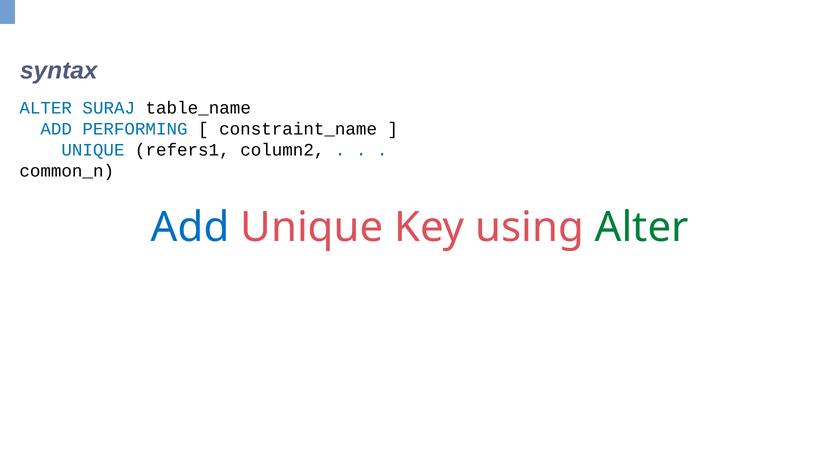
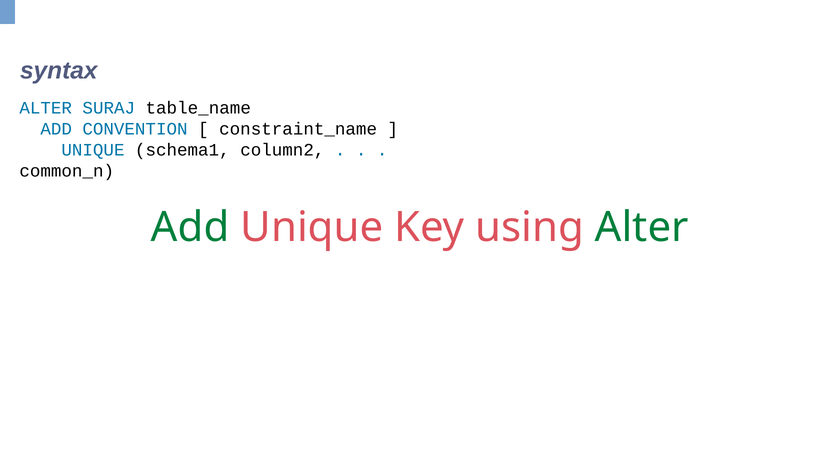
PERFORMING: PERFORMING -> CONVENTION
refers1: refers1 -> schema1
Add at (190, 228) colour: blue -> green
